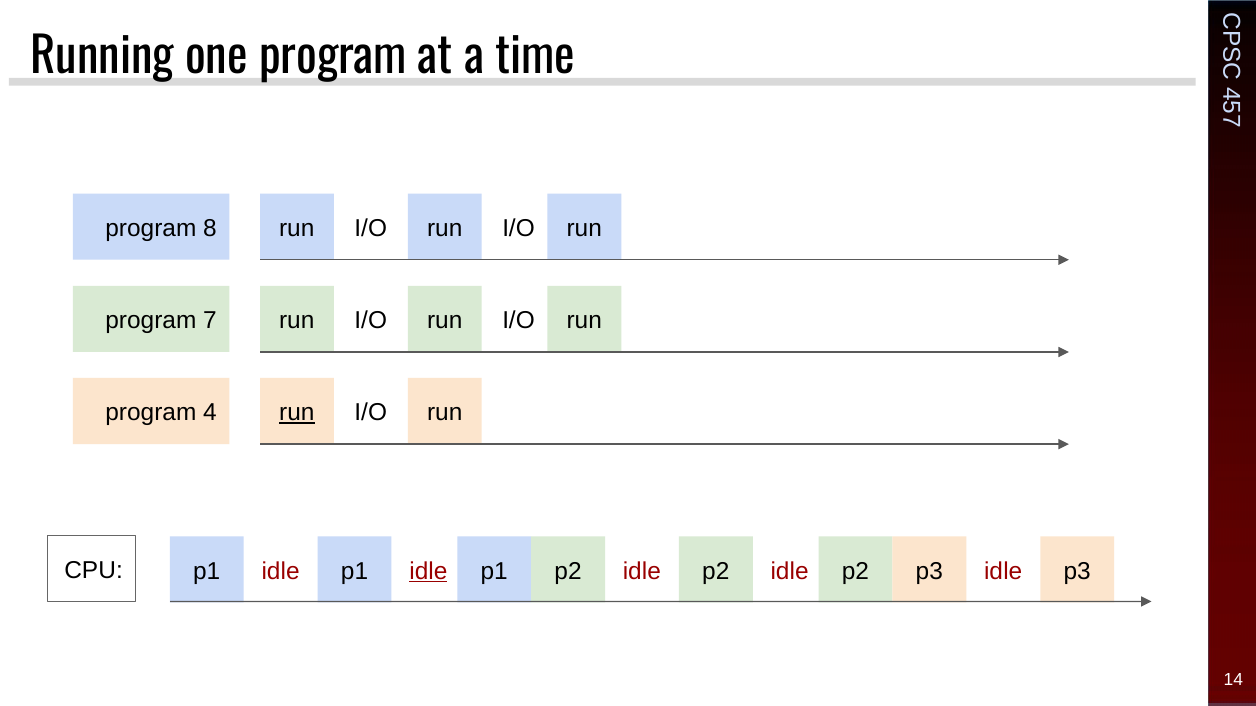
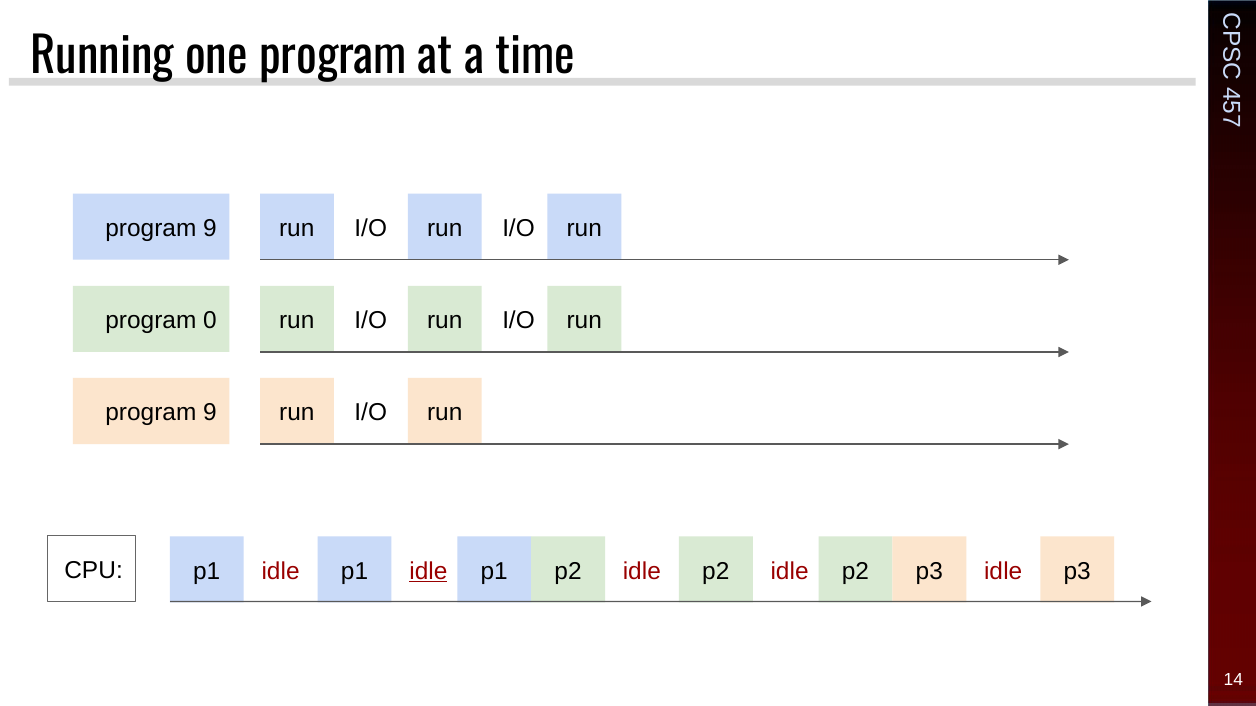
8 at (210, 229): 8 -> 9
program 7: 7 -> 0
4 at (210, 413): 4 -> 9
run at (297, 413) underline: present -> none
